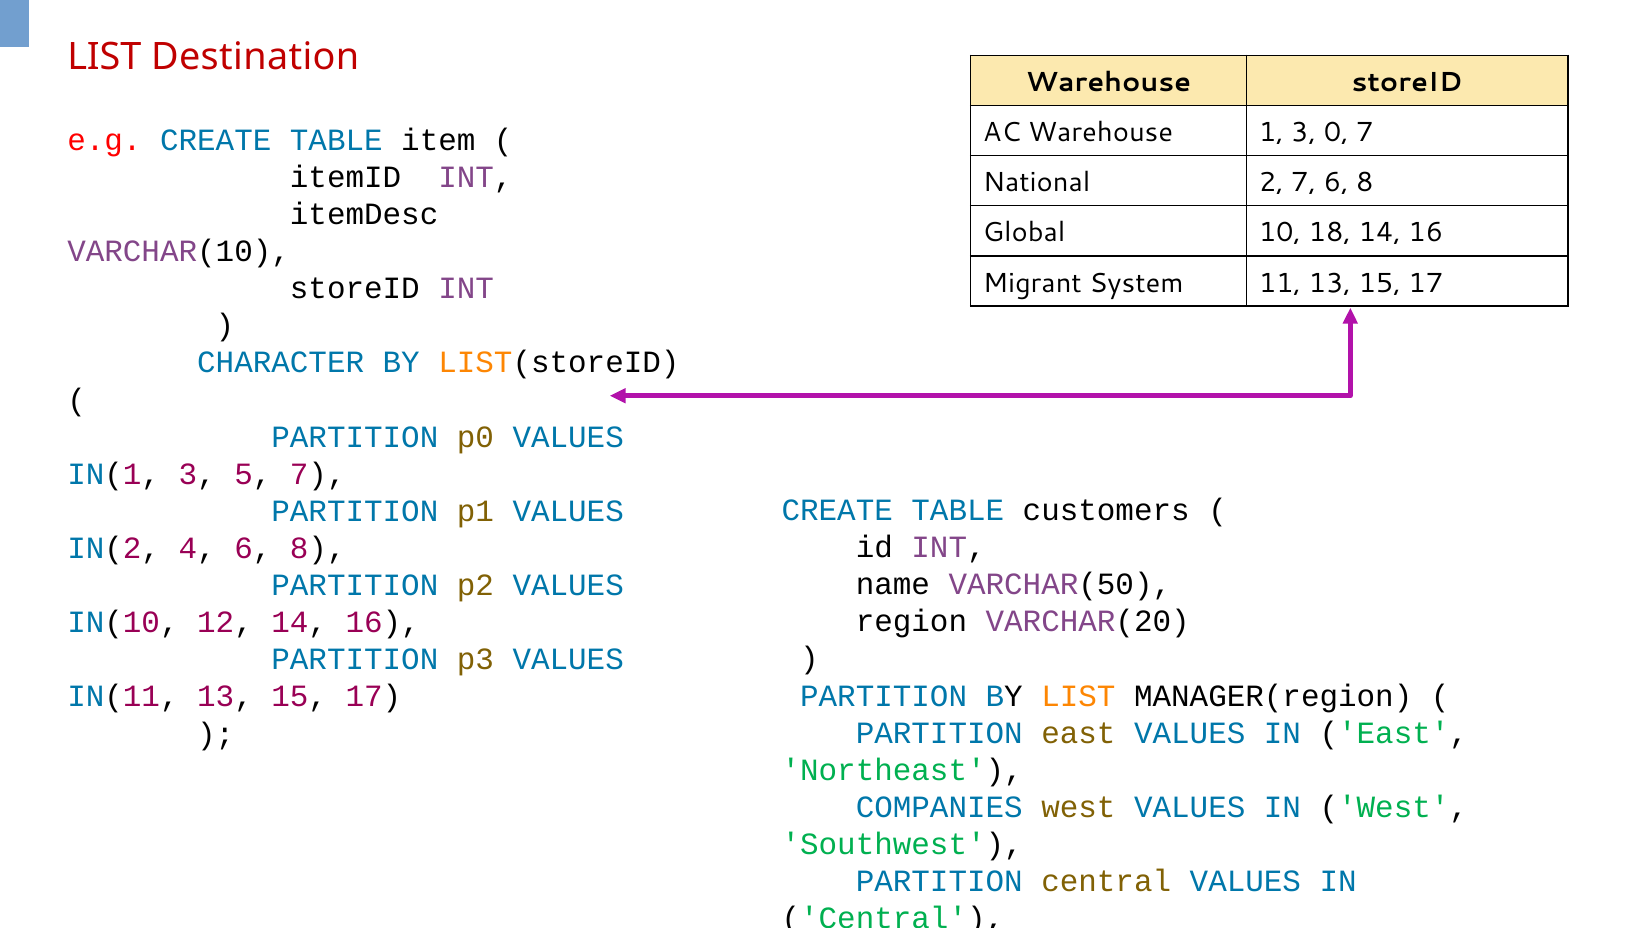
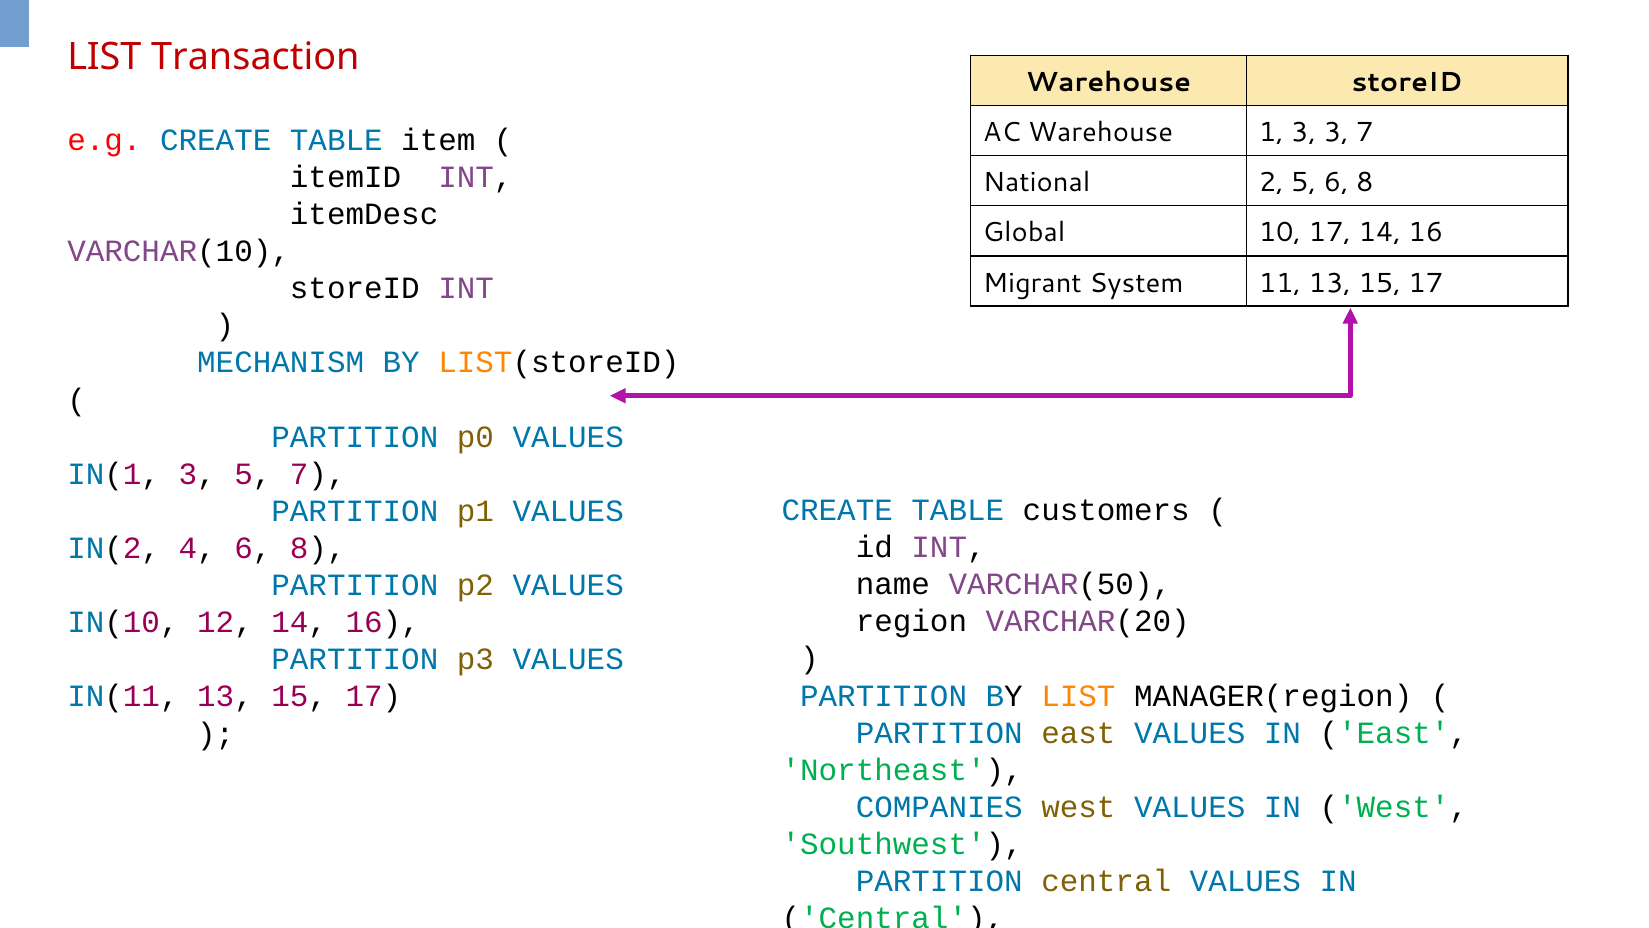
Destination: Destination -> Transaction
3 0: 0 -> 3
2 7: 7 -> 5
10 18: 18 -> 17
CHARACTER: CHARACTER -> MECHANISM
